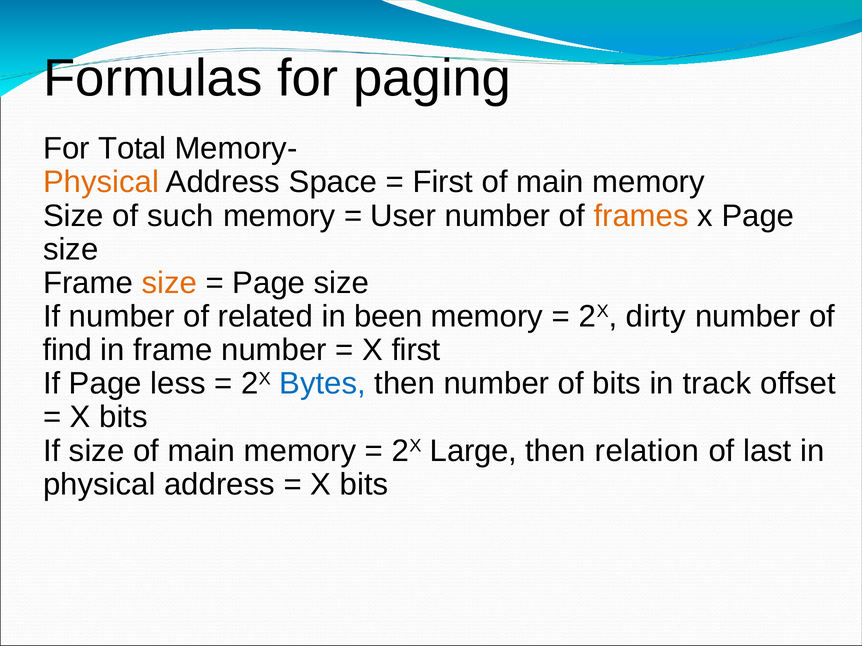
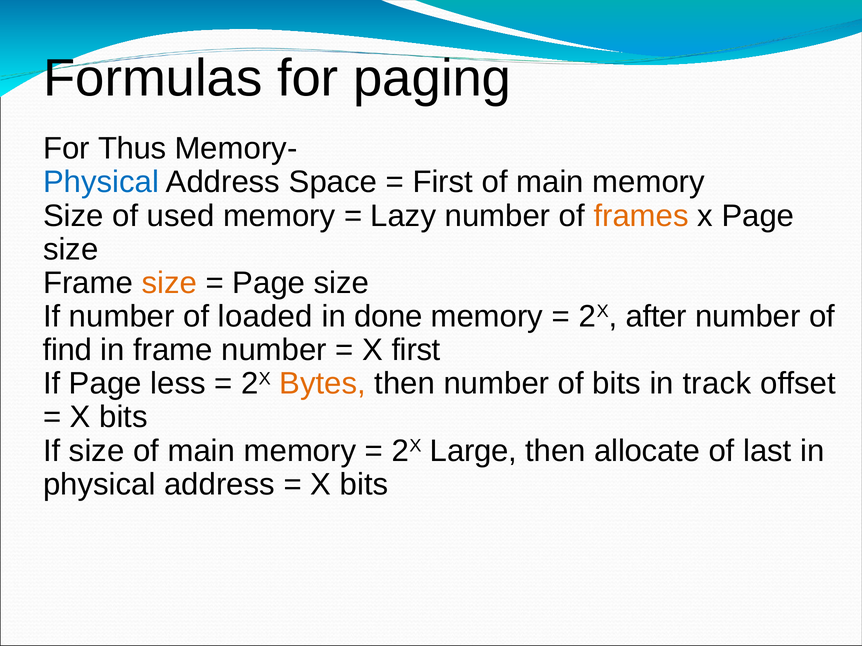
Total: Total -> Thus
Physical at (101, 182) colour: orange -> blue
such: such -> used
User: User -> Lazy
related: related -> loaded
been: been -> done
dirty: dirty -> after
Bytes colour: blue -> orange
relation: relation -> allocate
